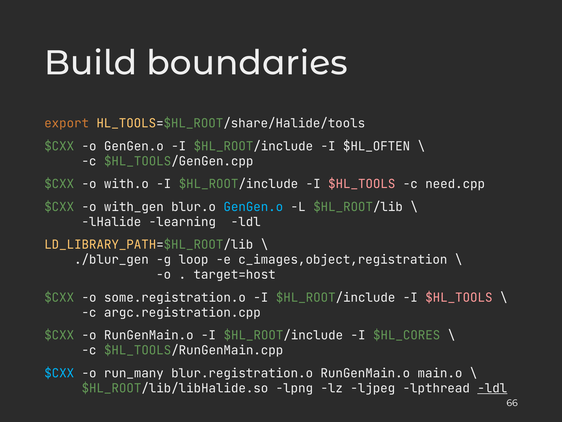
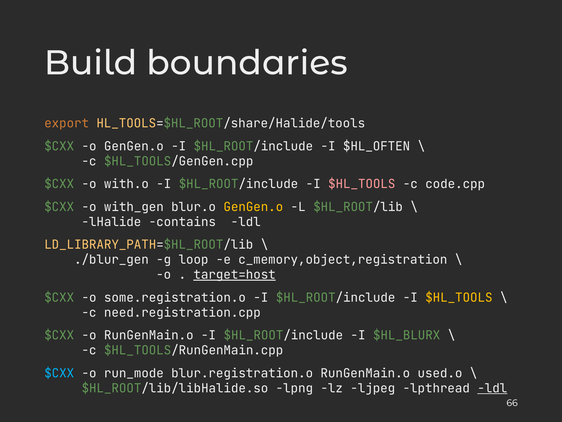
need.cpp: need.cpp -> code.cpp
GenGen.o at (253, 207) colour: light blue -> yellow
learning: learning -> contains
c_images,object,registration: c_images,object,registration -> c_memory,object,registration
target=host underline: none -> present
$HL_TOOLS at (459, 297) colour: pink -> yellow
argc.registration.cpp: argc.registration.cpp -> need.registration.cpp
$HL_CORES: $HL_CORES -> $HL_BLURX
run_many: run_many -> run_mode
main.o: main.o -> used.o
